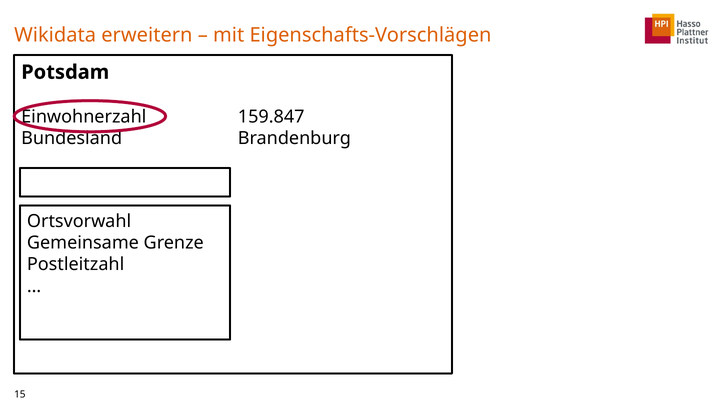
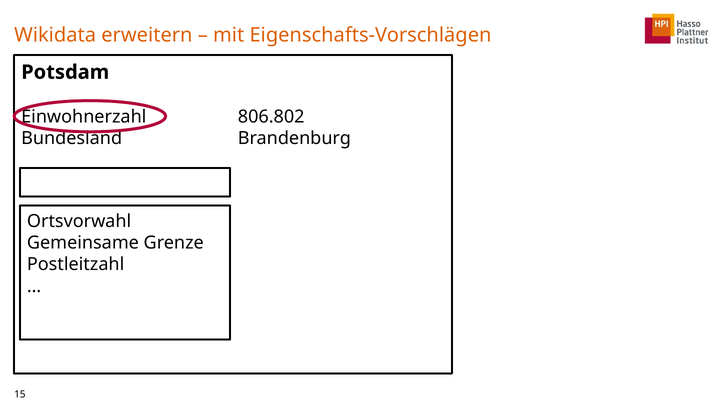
159.847: 159.847 -> 806.802
